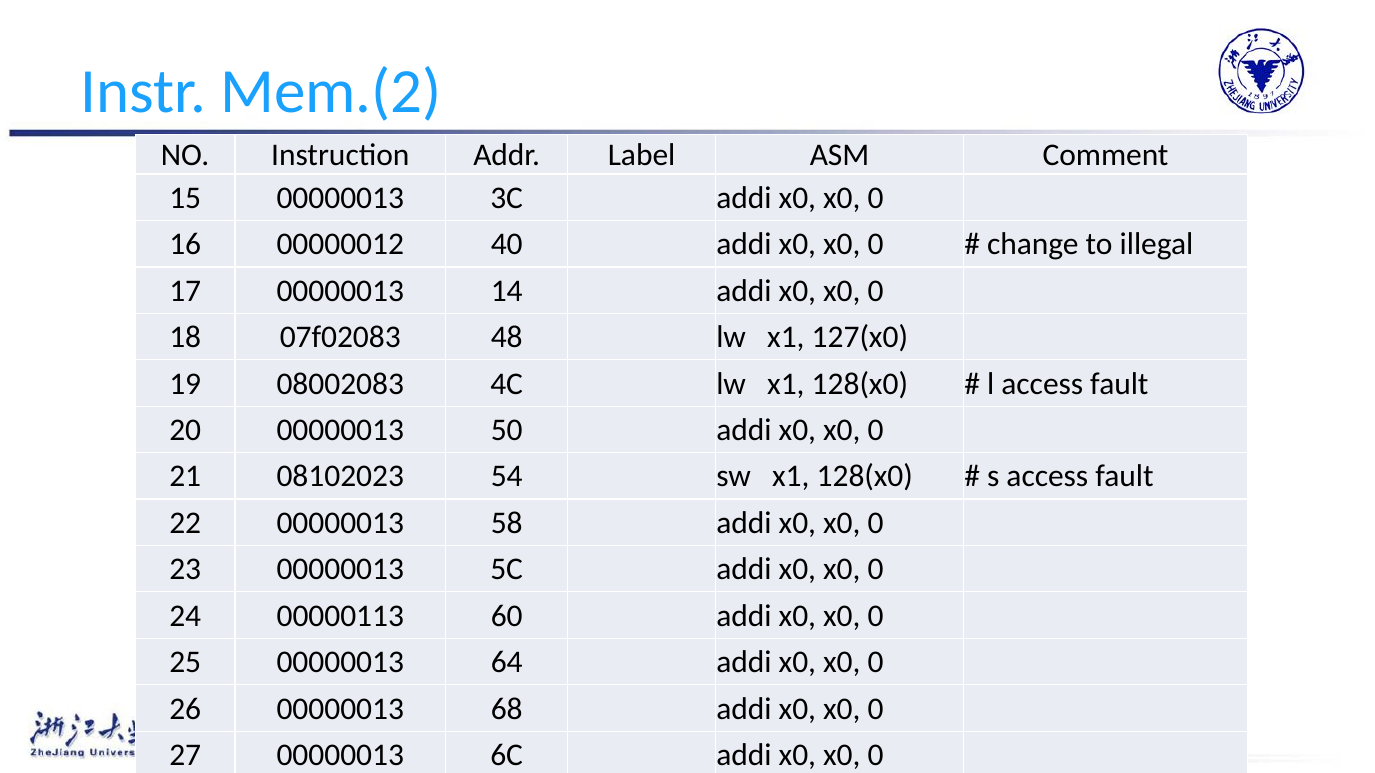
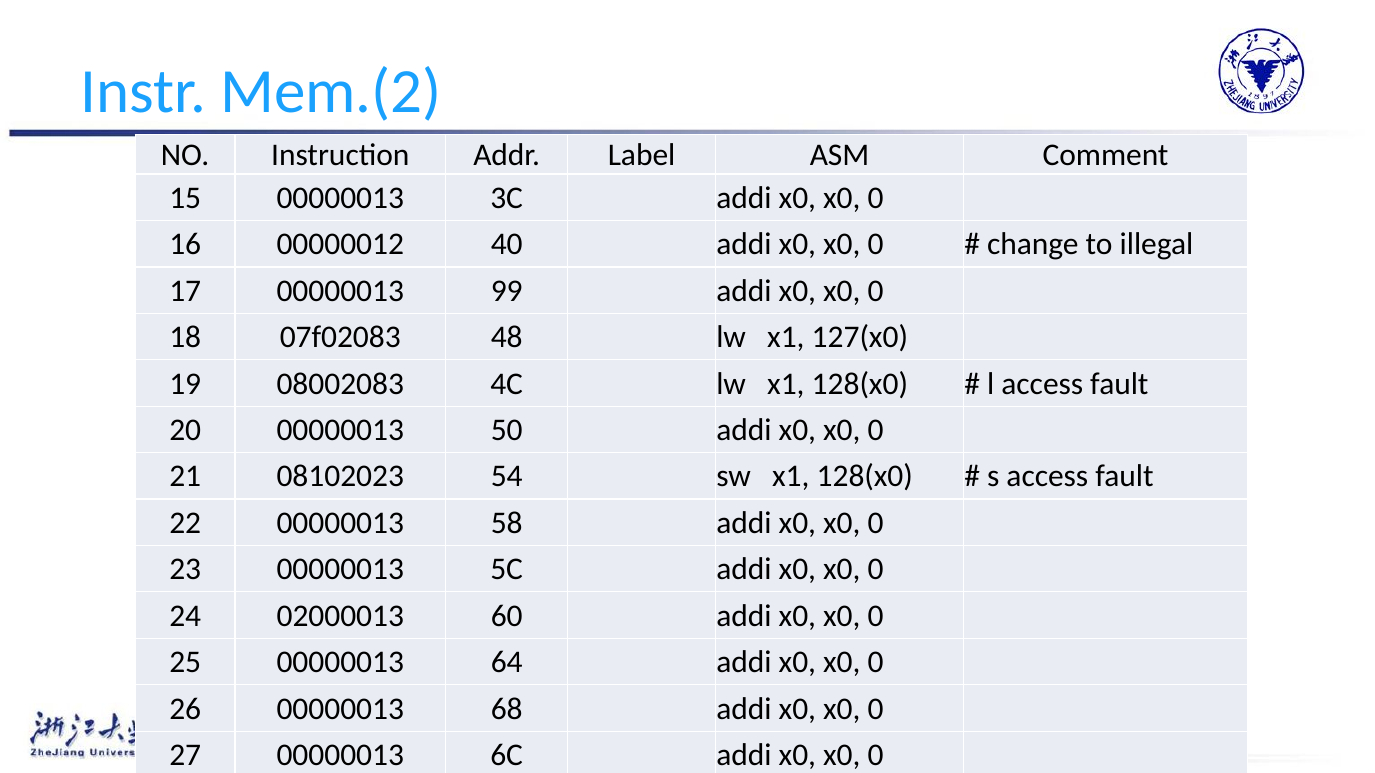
14: 14 -> 99
00000113: 00000113 -> 02000013
